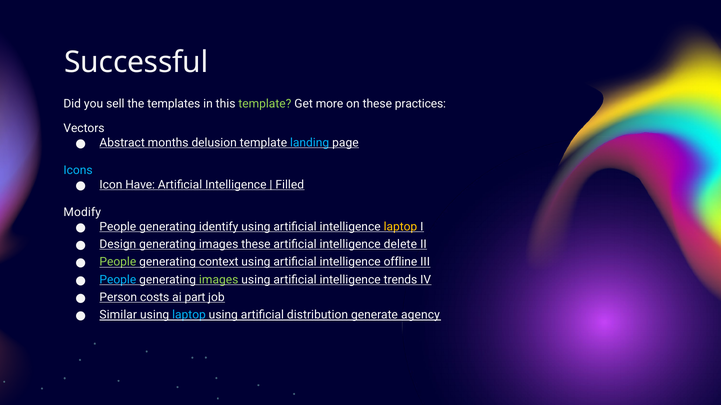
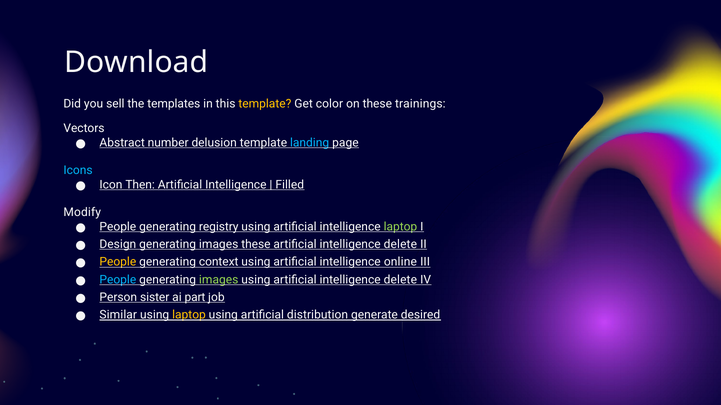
Successful: Successful -> Download
template at (265, 104) colour: light green -> yellow
more: more -> color
practices: practices -> trainings
months: months -> number
Have: Have -> Then
identify: identify -> registry
laptop at (400, 227) colour: yellow -> light green
People at (118, 262) colour: light green -> yellow
offline: offline -> online
using artificial intelligence trends: trends -> delete
costs: costs -> sister
laptop at (189, 315) colour: light blue -> yellow
agency: agency -> desired
